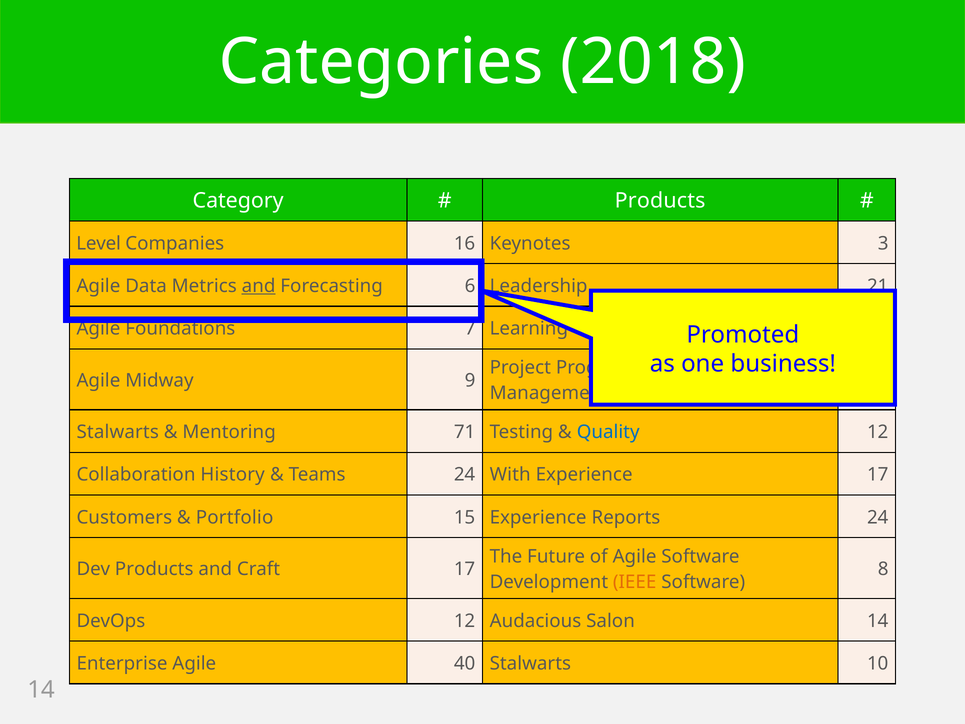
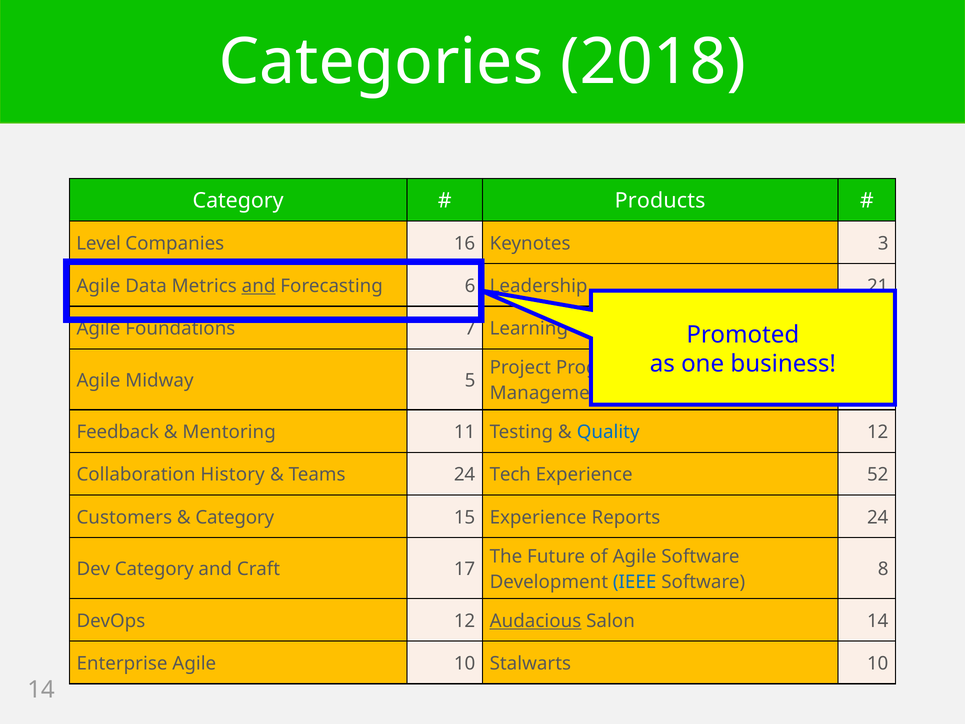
9: 9 -> 5
Stalwarts at (118, 432): Stalwarts -> Feedback
71: 71 -> 11
With: With -> Tech
Experience 17: 17 -> 52
Portfolio at (235, 517): Portfolio -> Category
Dev Products: Products -> Category
IEEE colour: orange -> blue
Audacious underline: none -> present
Agile 40: 40 -> 10
